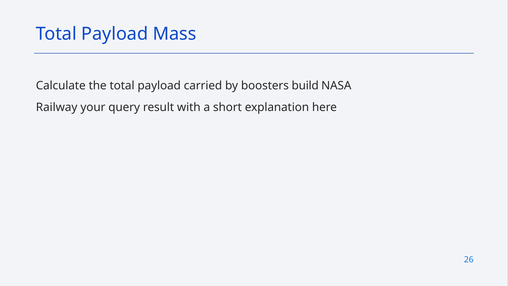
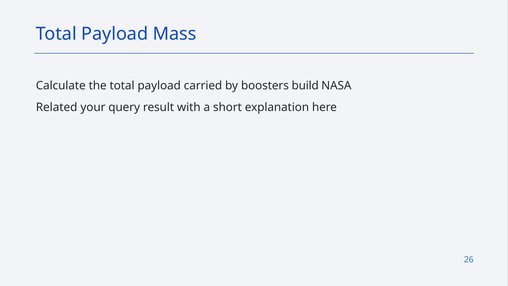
Railway: Railway -> Related
